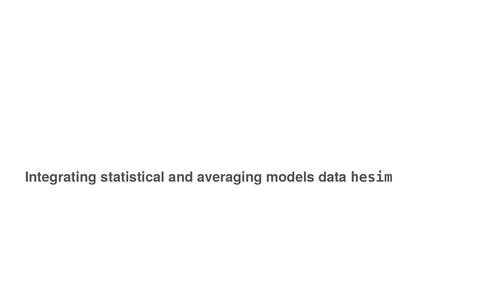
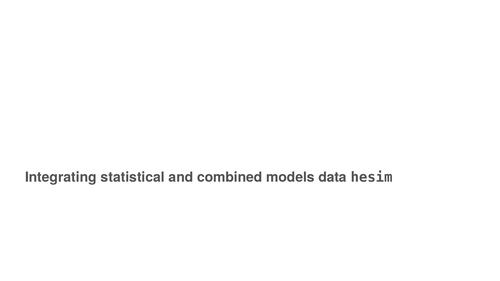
averaging: averaging -> combined
